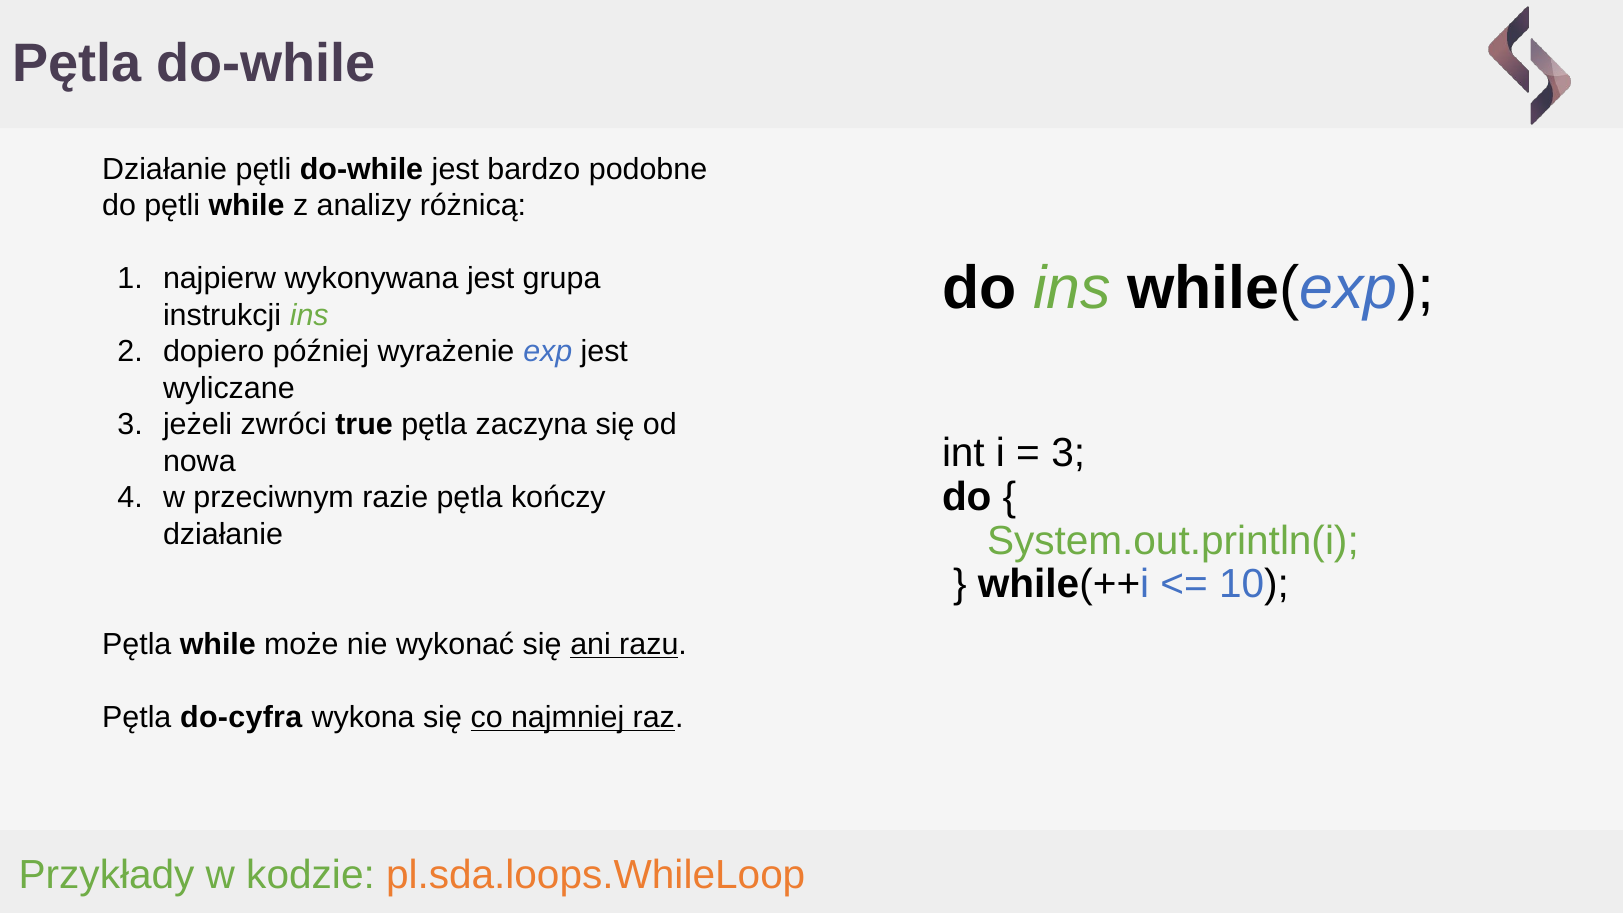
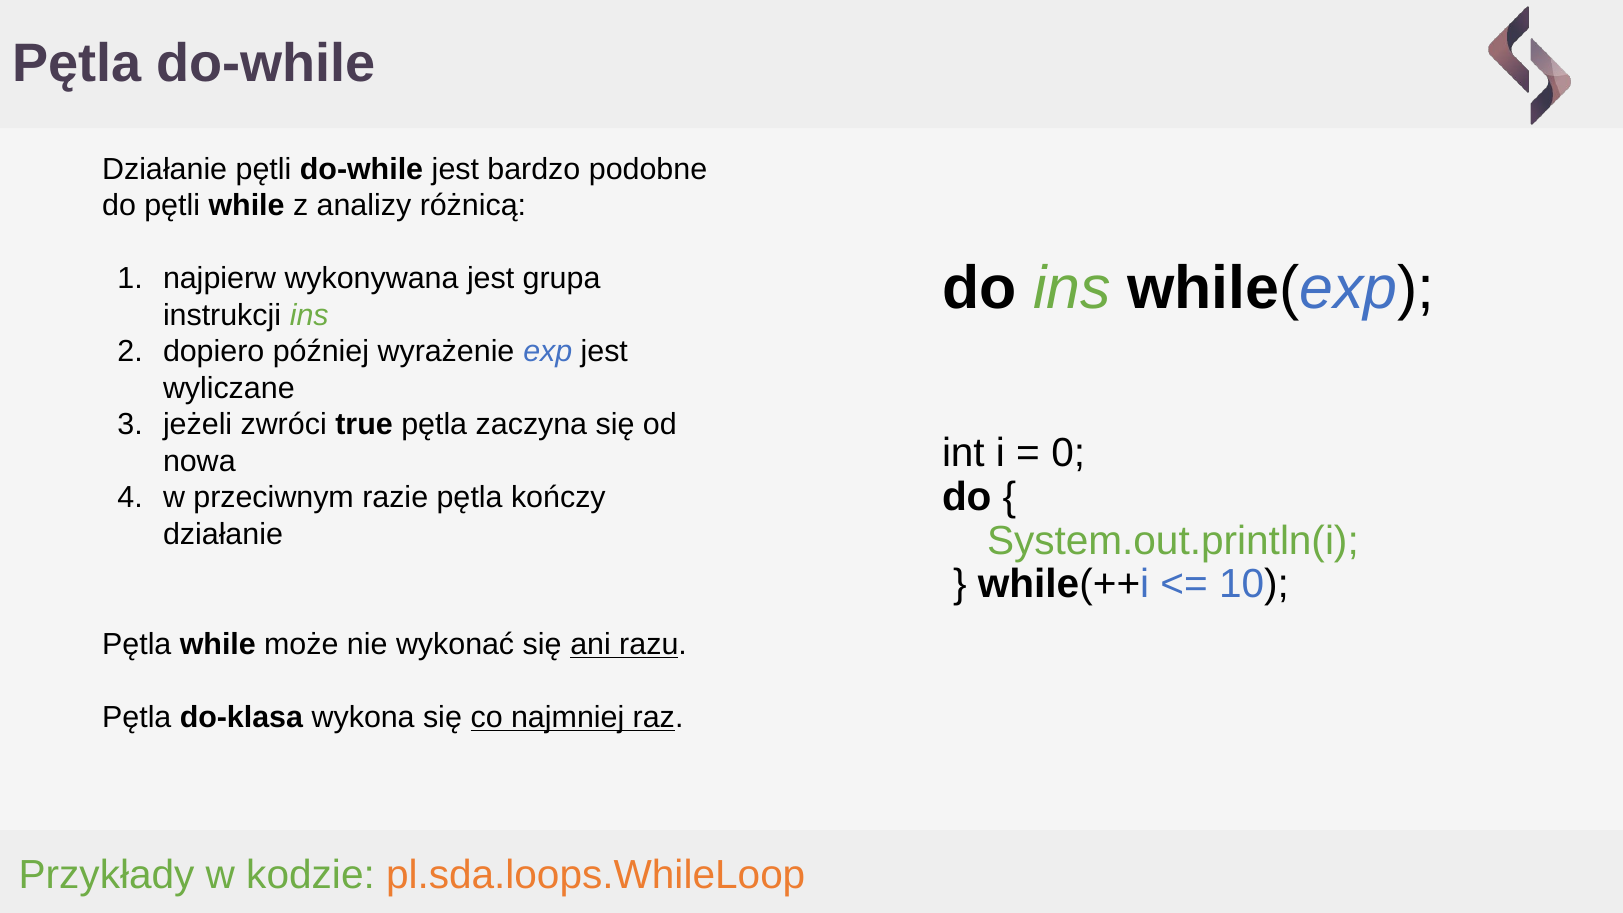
3 at (1068, 453): 3 -> 0
do-cyfra: do-cyfra -> do-klasa
